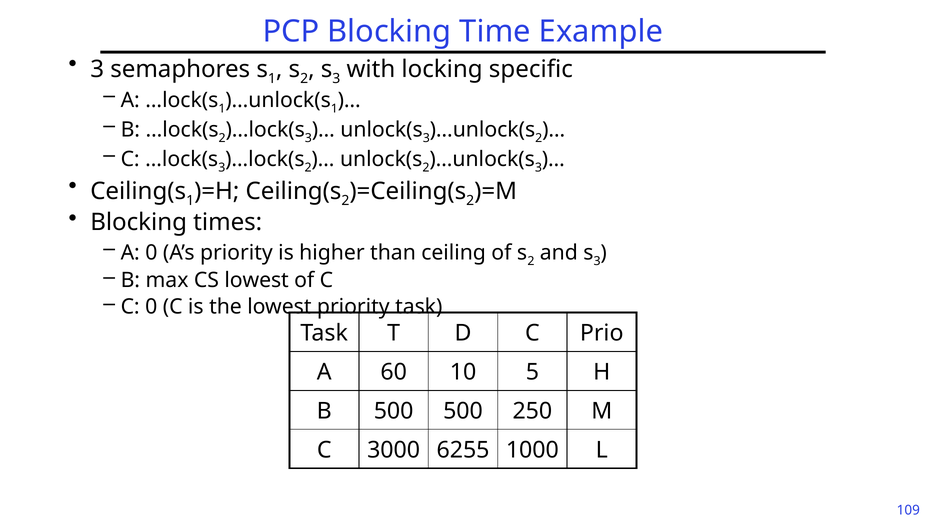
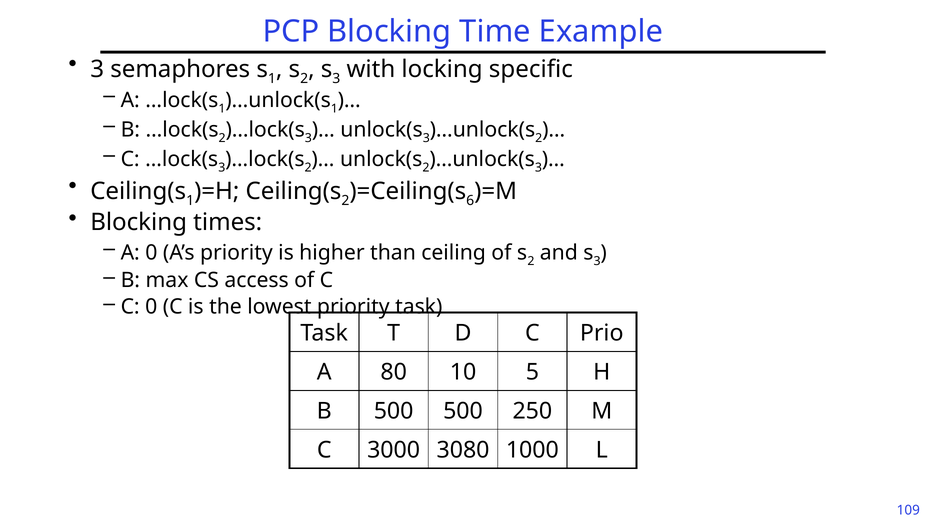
2 at (470, 201): 2 -> 6
CS lowest: lowest -> access
60: 60 -> 80
6255: 6255 -> 3080
